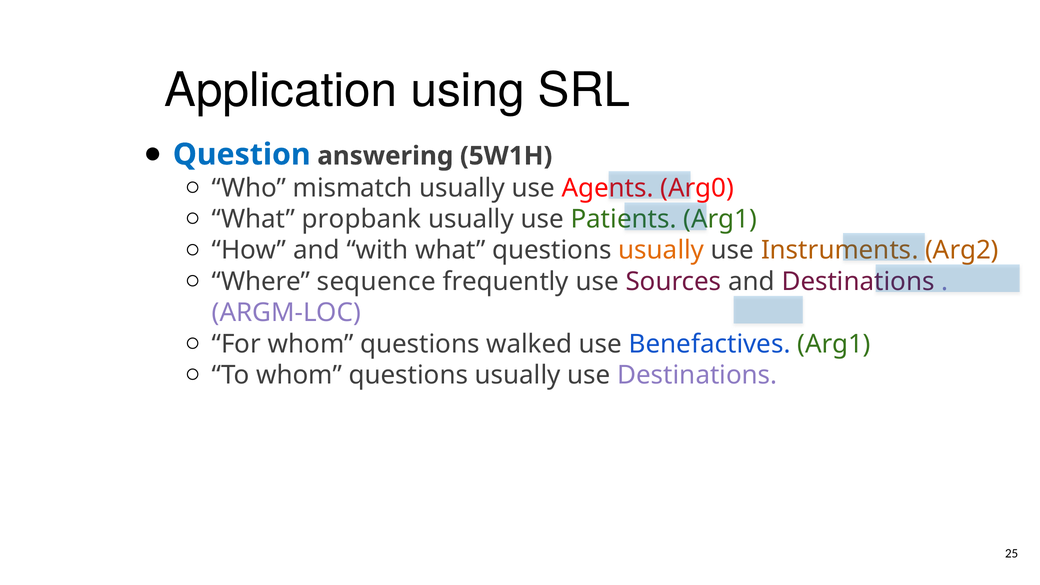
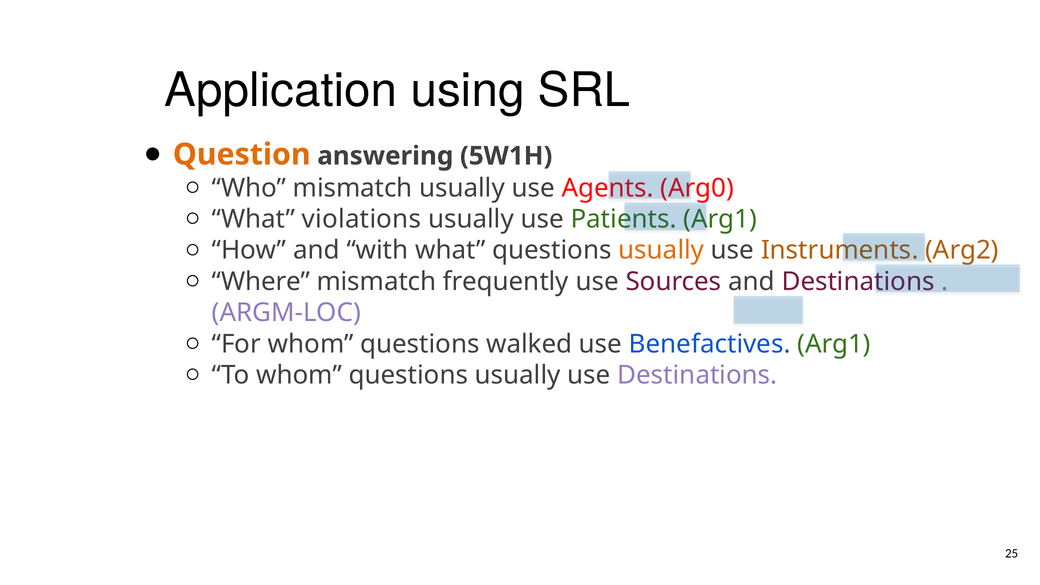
Question colour: blue -> orange
propbank: propbank -> violations
Where sequence: sequence -> mismatch
